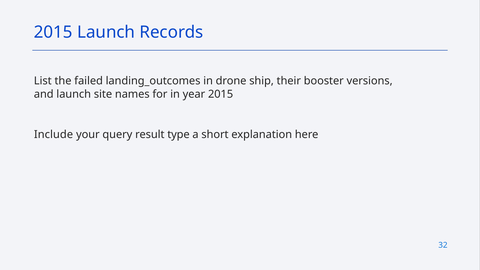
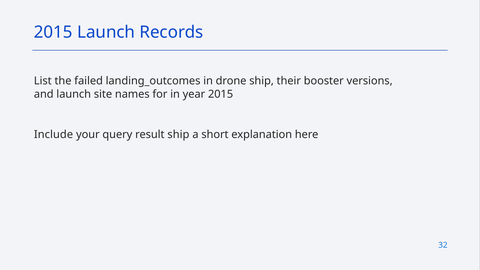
result type: type -> ship
